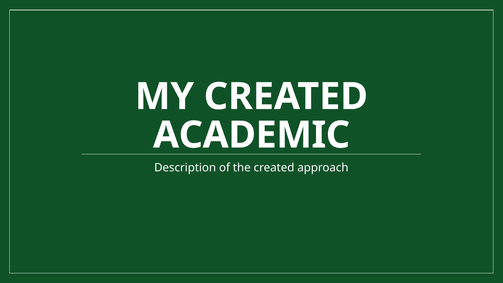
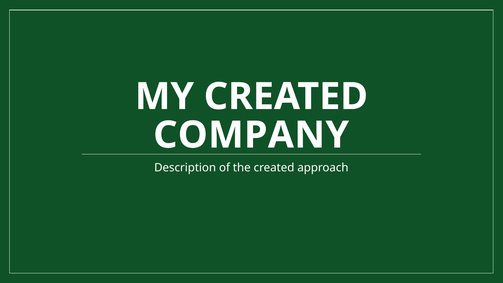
ACADEMIC: ACADEMIC -> COMPANY
